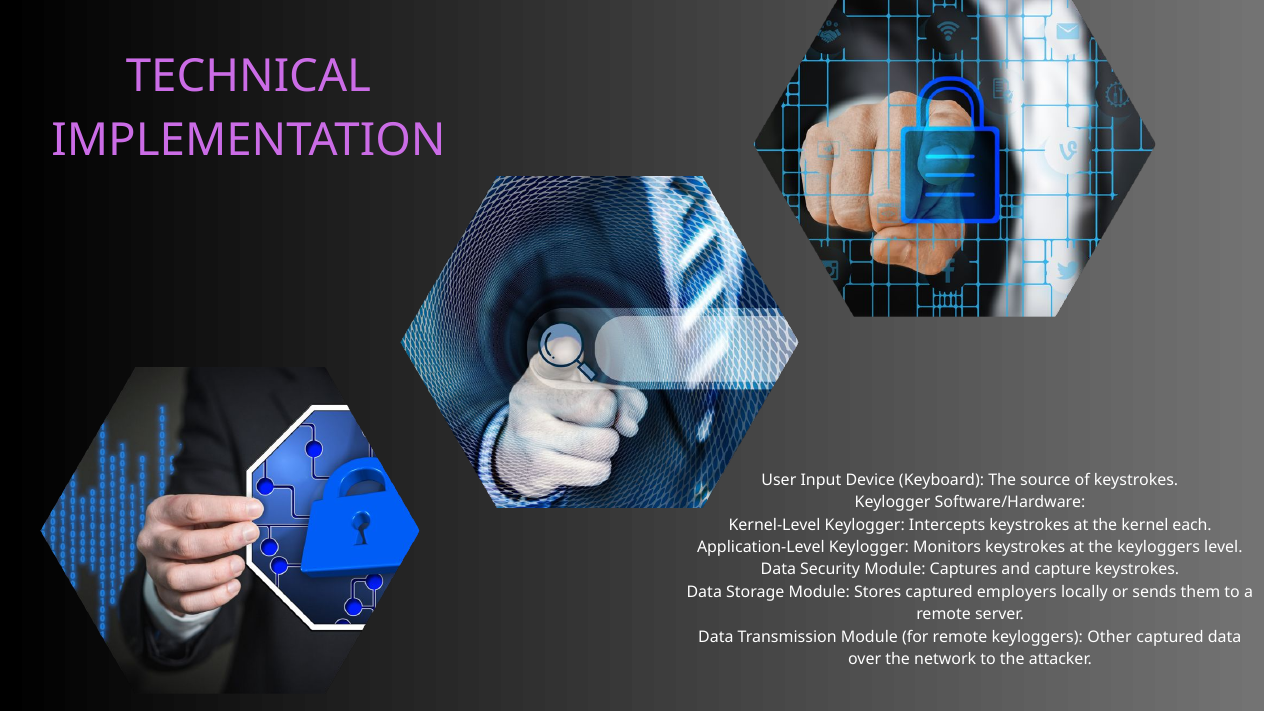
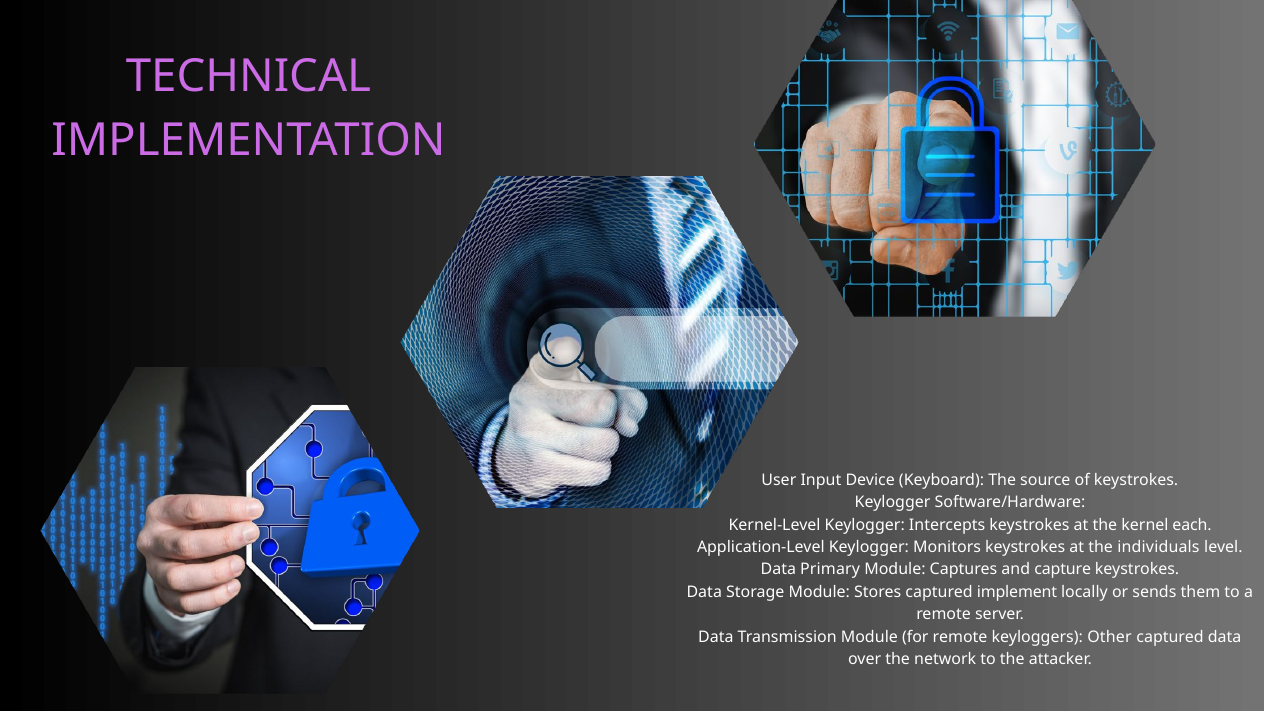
the keyloggers: keyloggers -> individuals
Security: Security -> Primary
employers: employers -> implement
